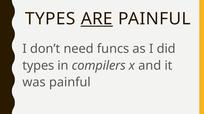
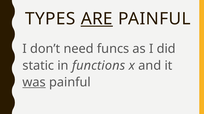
types at (38, 66): types -> static
compilers: compilers -> functions
was underline: none -> present
